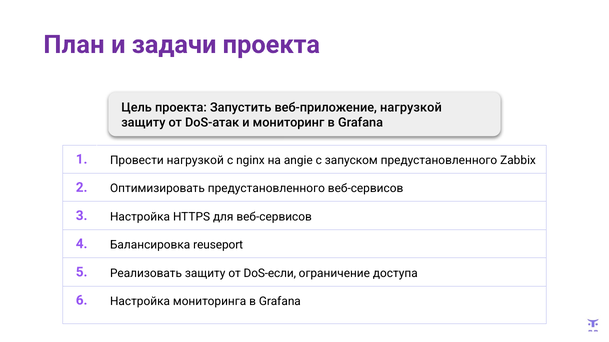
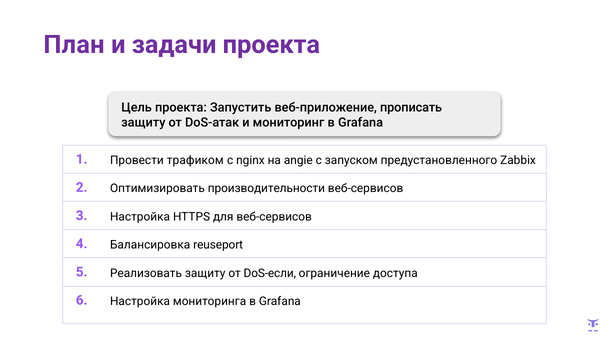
веб-приложение нагрузкой: нагрузкой -> прописать
Провести нагрузкой: нагрузкой -> трафиком
Оптимизировать предустановленного: предустановленного -> производительности
